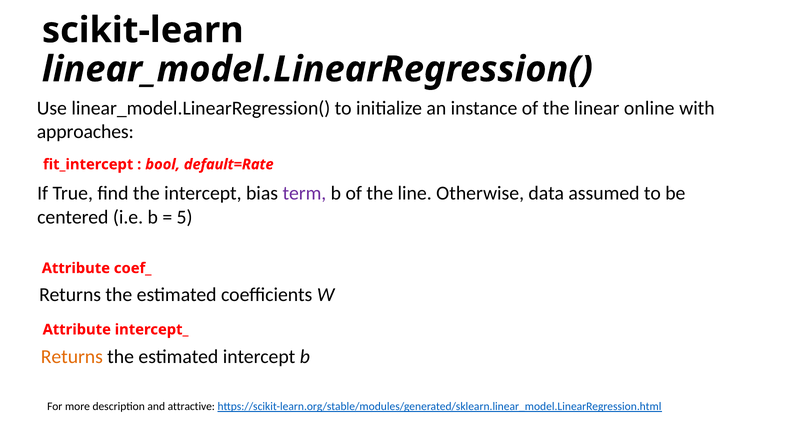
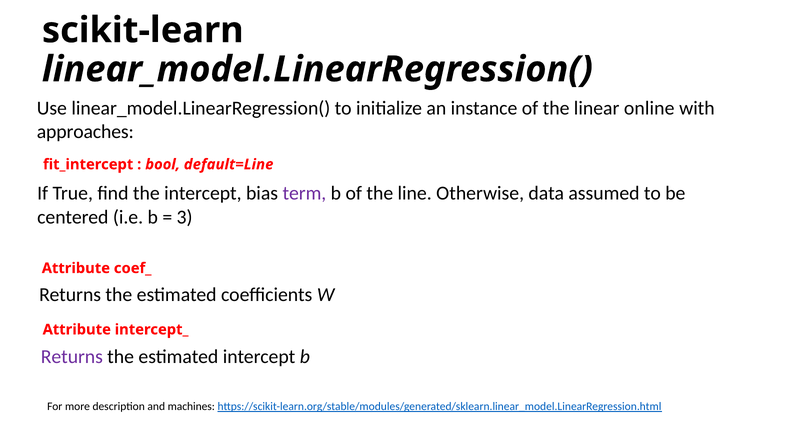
default=Rate: default=Rate -> default=Line
5: 5 -> 3
Returns at (72, 356) colour: orange -> purple
attractive: attractive -> machines
